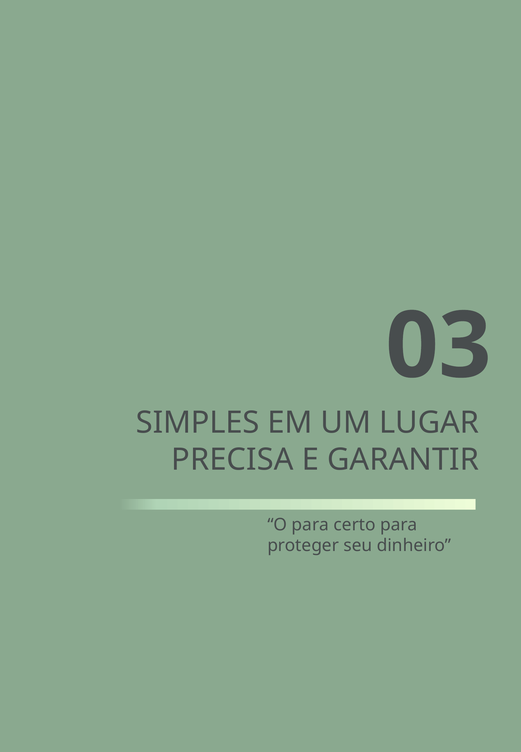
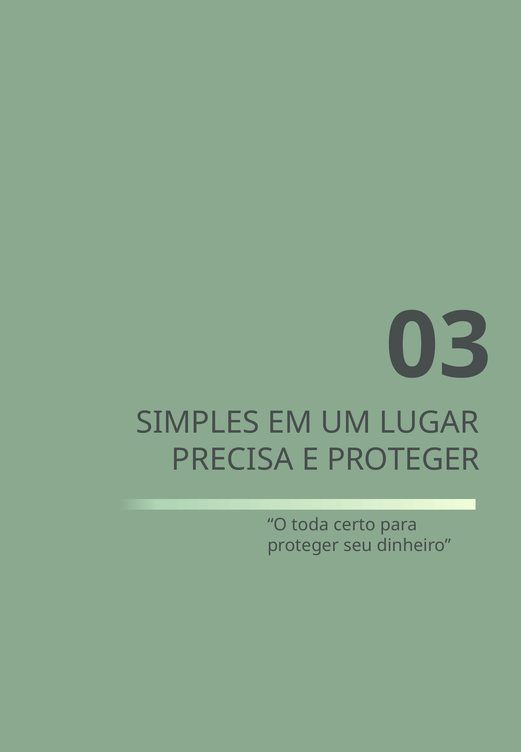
E GARANTIR: GARANTIR -> PROTEGER
O para: para -> toda
